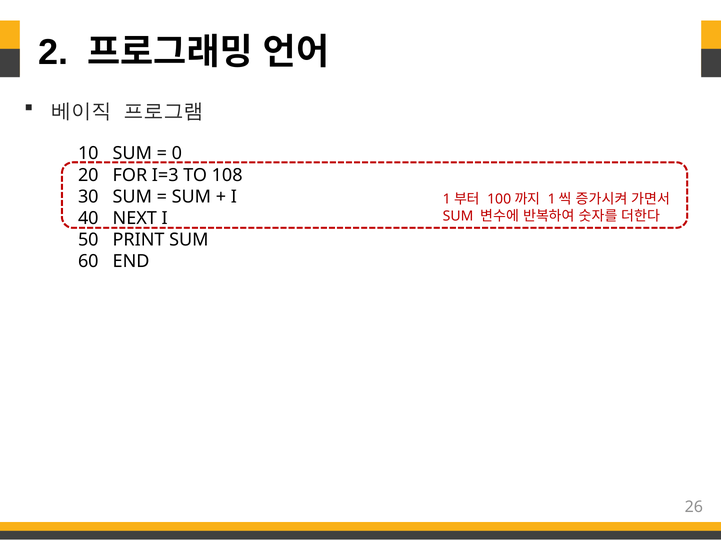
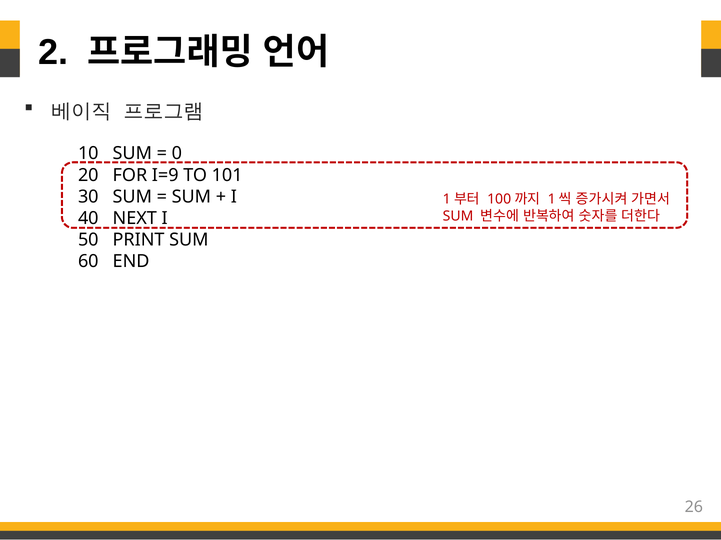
I=3: I=3 -> I=9
108: 108 -> 101
